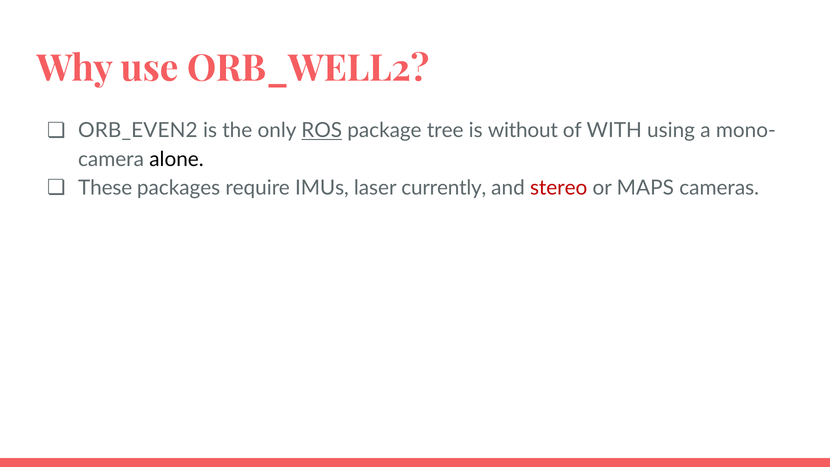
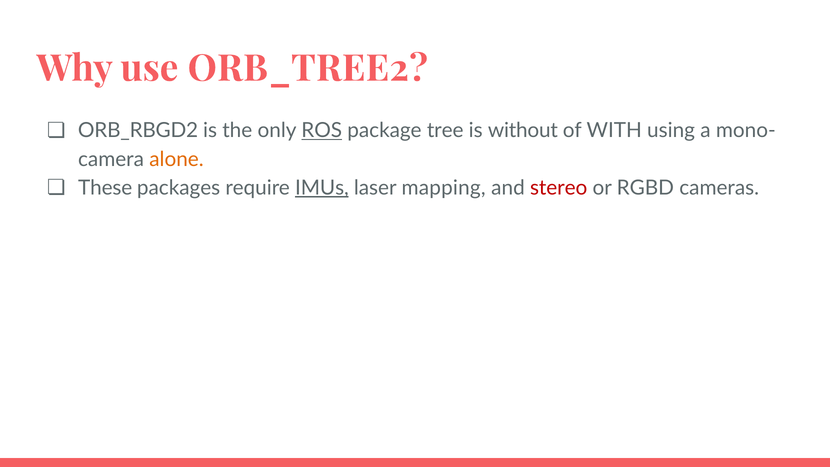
ORB_WELL2: ORB_WELL2 -> ORB_TREE2
ORB_EVEN2: ORB_EVEN2 -> ORB_RBGD2
alone colour: black -> orange
IMUs underline: none -> present
currently: currently -> mapping
MAPS: MAPS -> RGBD
